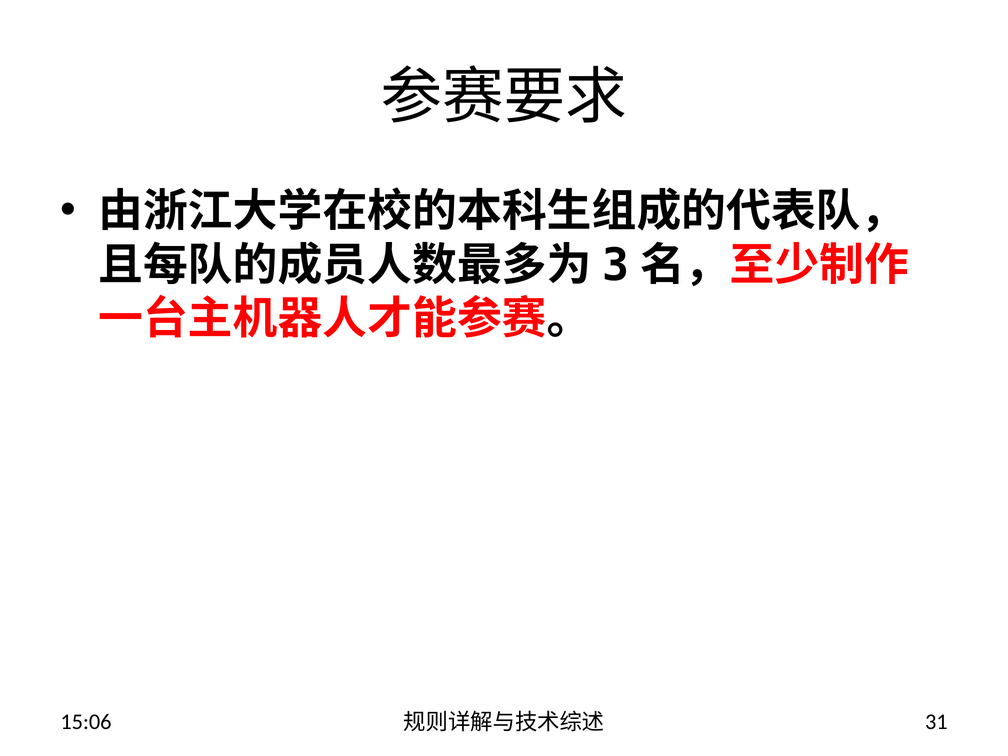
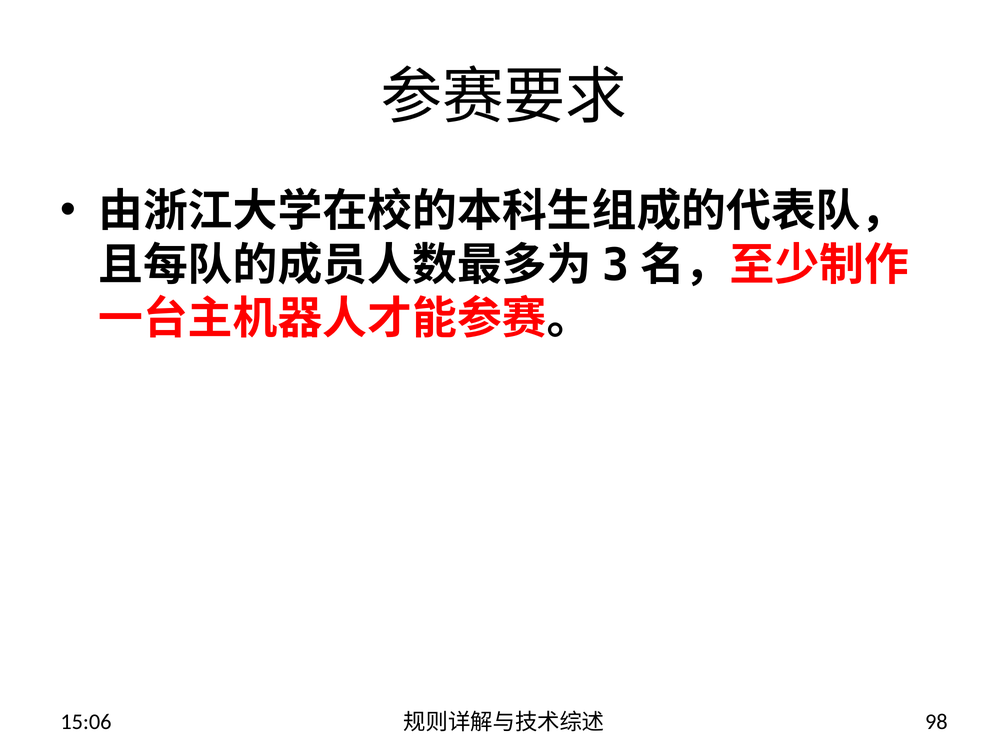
31: 31 -> 98
